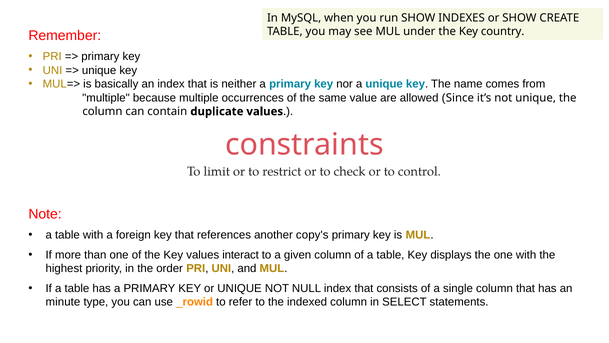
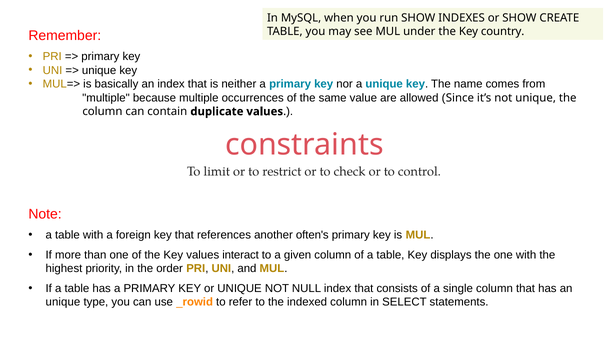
copy's: copy's -> often's
minute at (63, 302): minute -> unique
